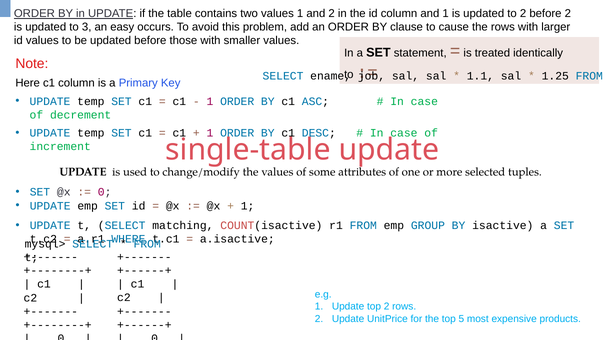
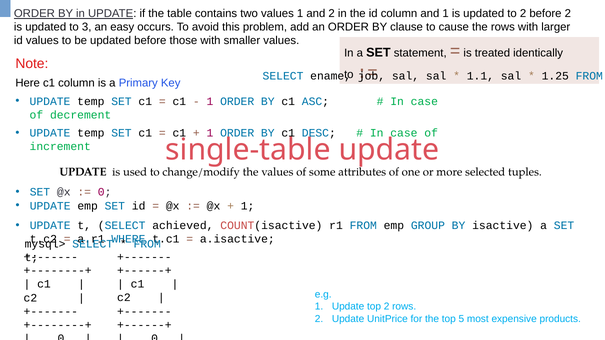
matching: matching -> achieved
